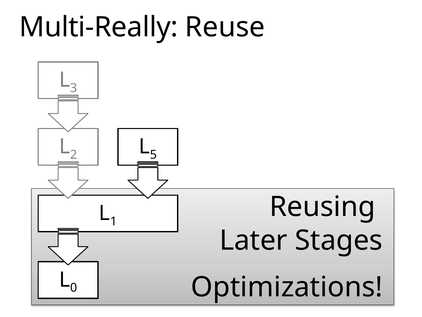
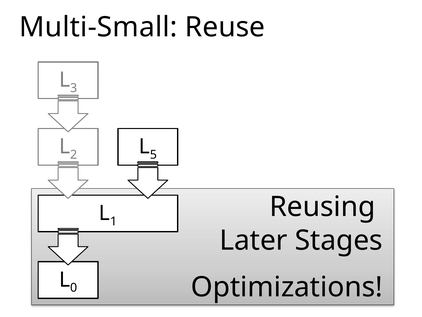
Multi-Really: Multi-Really -> Multi-Small
